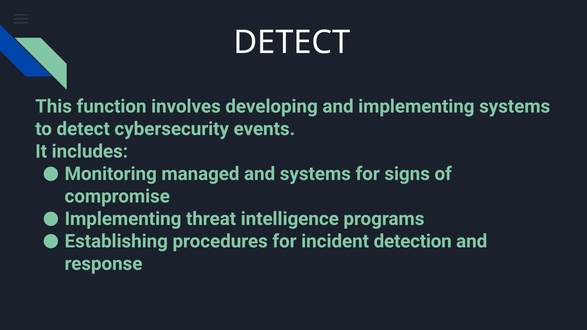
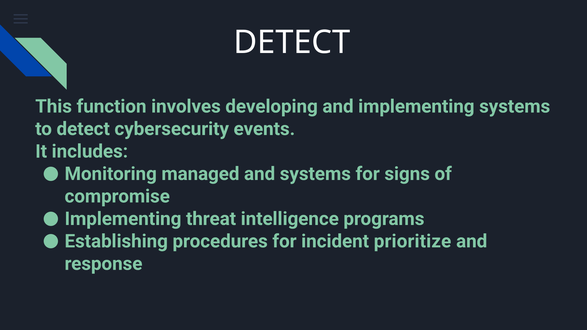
detection: detection -> prioritize
